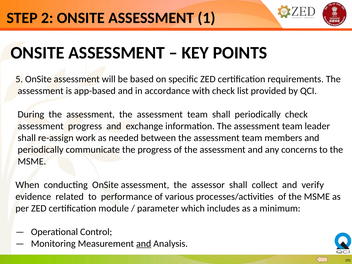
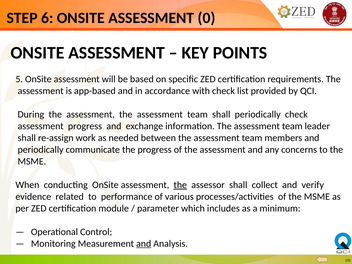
2: 2 -> 6
1: 1 -> 0
the at (180, 185) underline: none -> present
